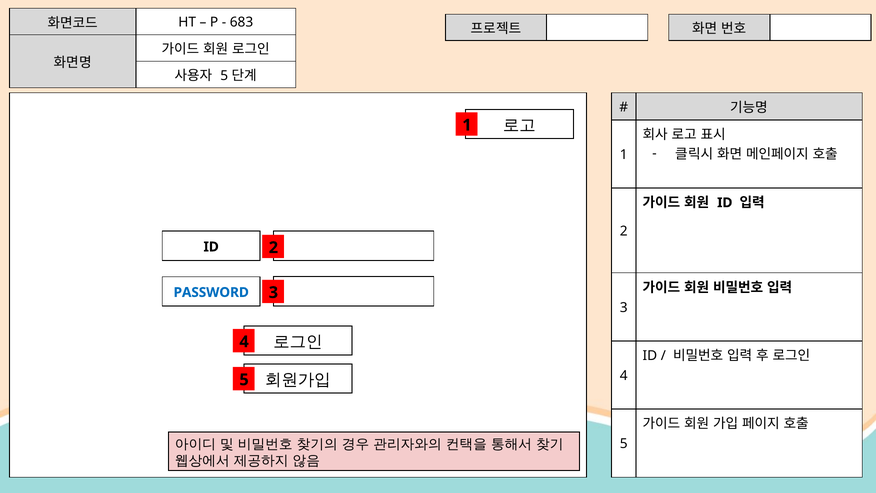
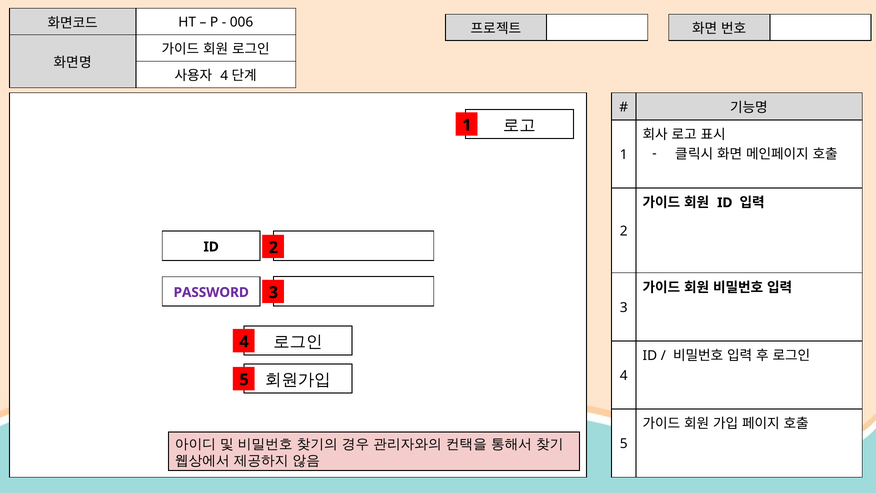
683: 683 -> 006
5 at (224, 76): 5 -> 4
PASSWORD colour: blue -> purple
